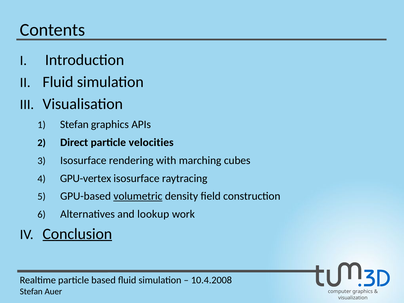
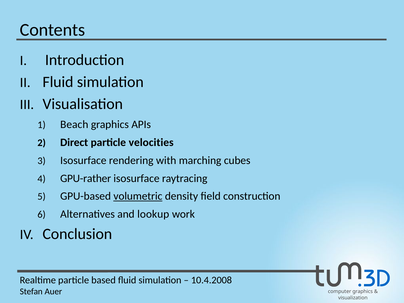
Stefan at (74, 124): Stefan -> Beach
GPU-vertex: GPU-vertex -> GPU-rather
Conclusion underline: present -> none
